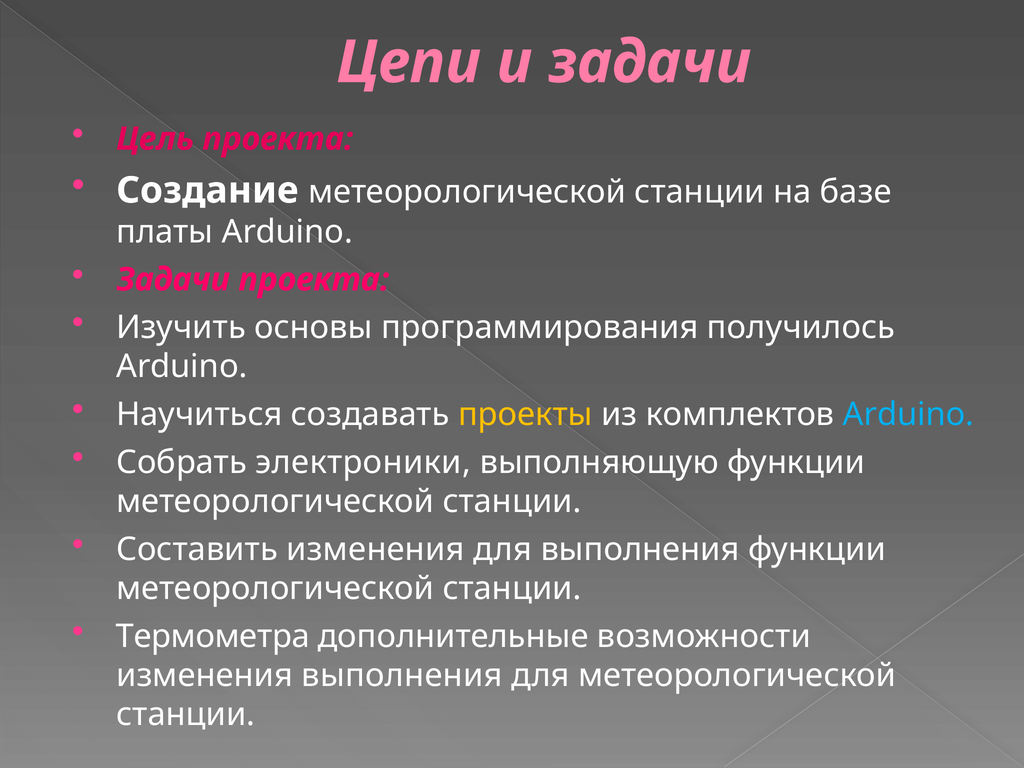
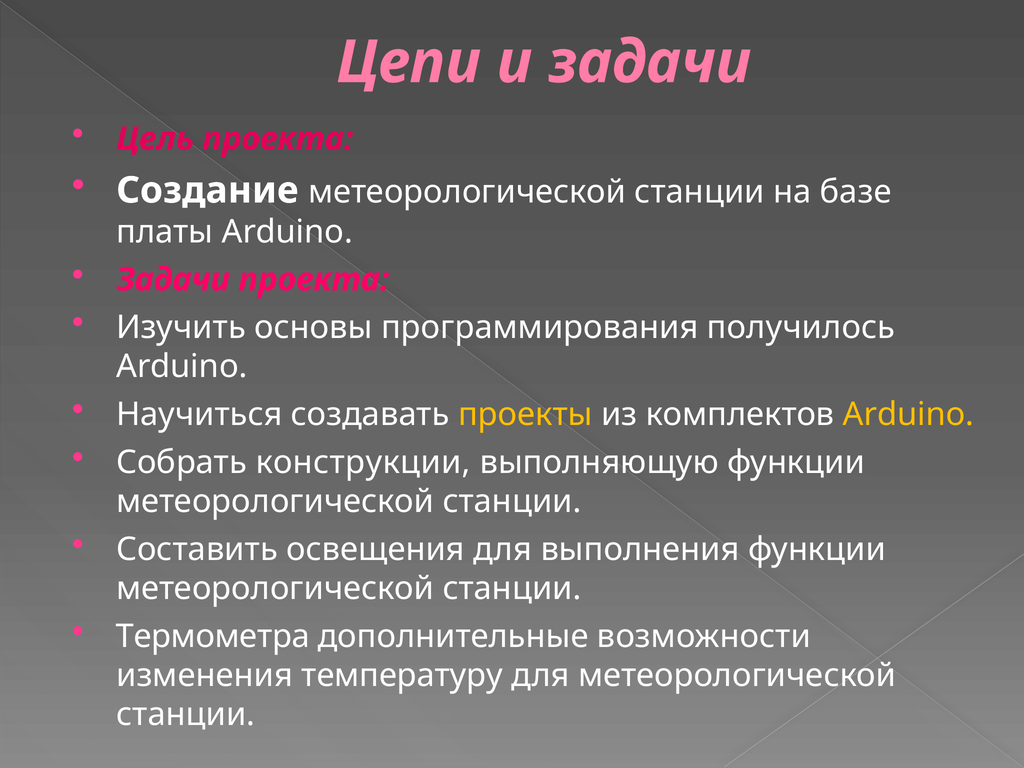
Arduino at (909, 414) colour: light blue -> yellow
электроники: электроники -> конструкции
Составить изменения: изменения -> освещения
изменения выполнения: выполнения -> температуру
